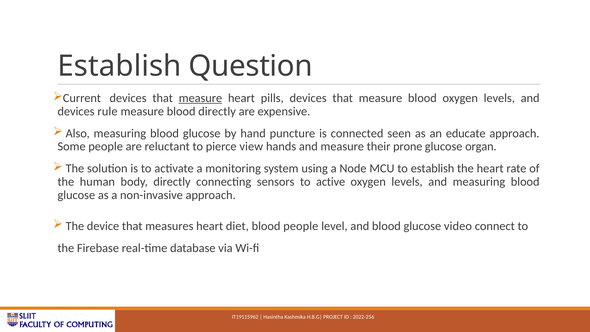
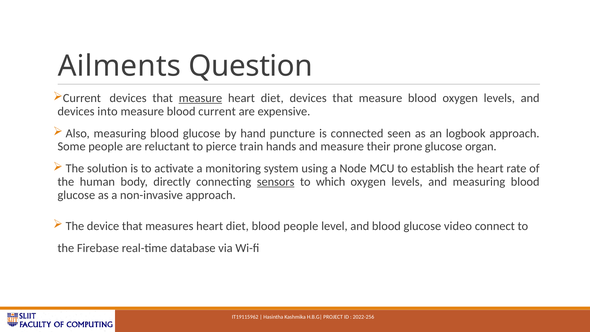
Establish at (120, 66): Establish -> Ailments
pills at (272, 98): pills -> diet
rule: rule -> into
blood directly: directly -> current
educate: educate -> logbook
view: view -> train
sensors underline: none -> present
active: active -> which
